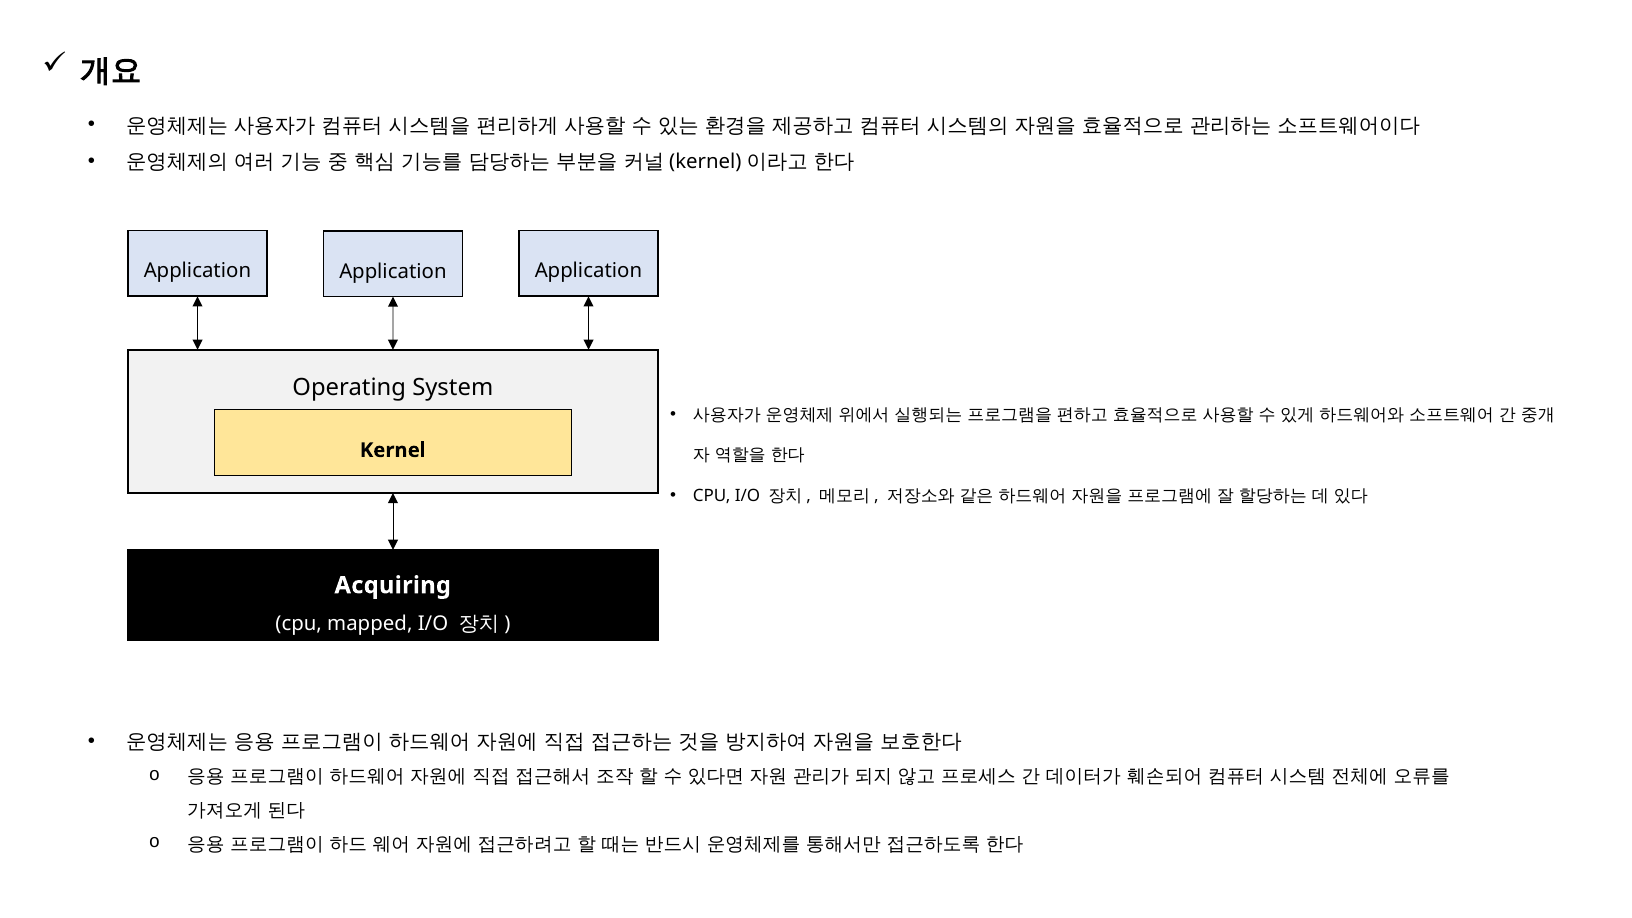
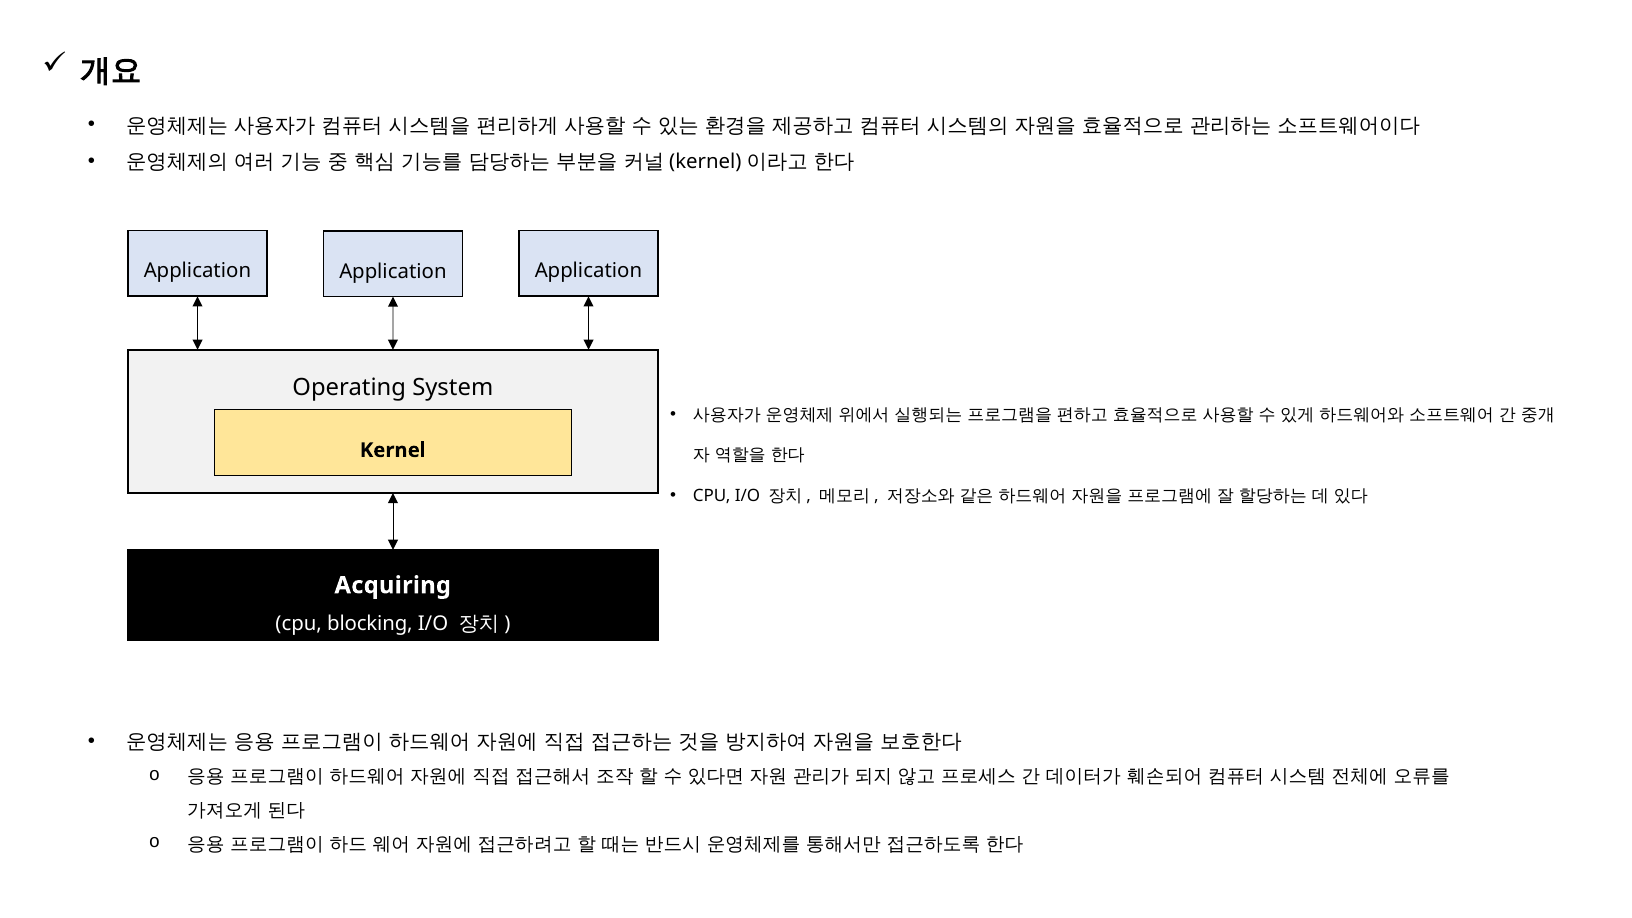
mapped: mapped -> blocking
